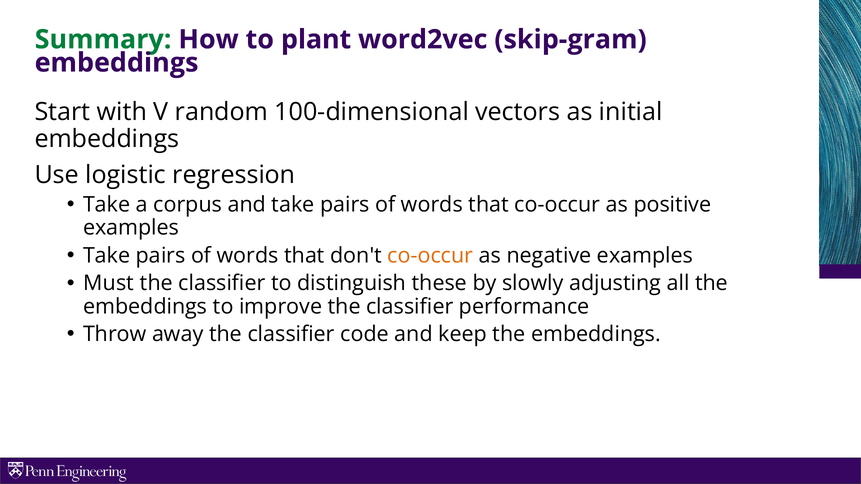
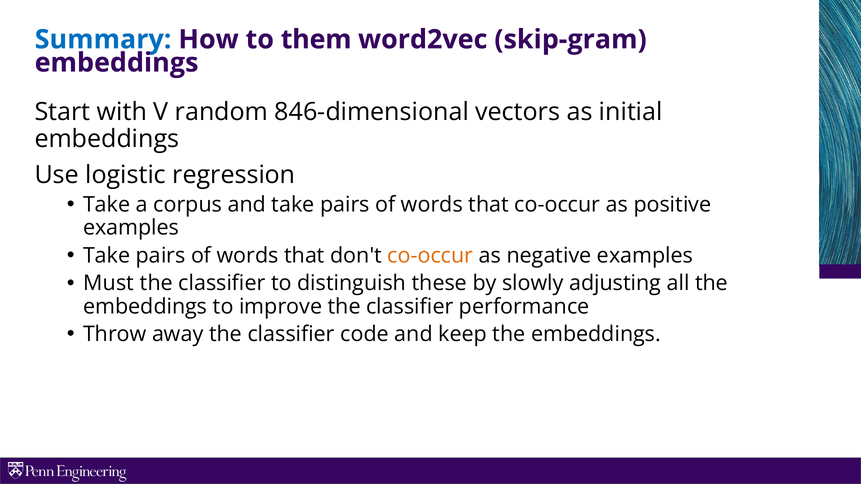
Summary colour: green -> blue
plant: plant -> them
100-dimensional: 100-dimensional -> 846-dimensional
